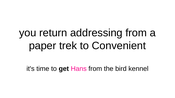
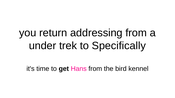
paper: paper -> under
Convenient: Convenient -> Specifically
